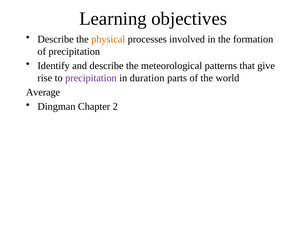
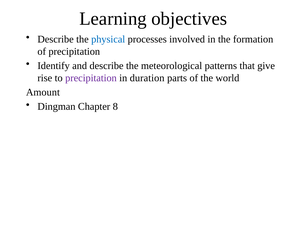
physical colour: orange -> blue
Average: Average -> Amount
2: 2 -> 8
